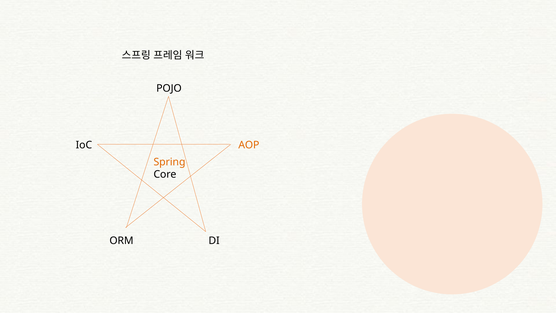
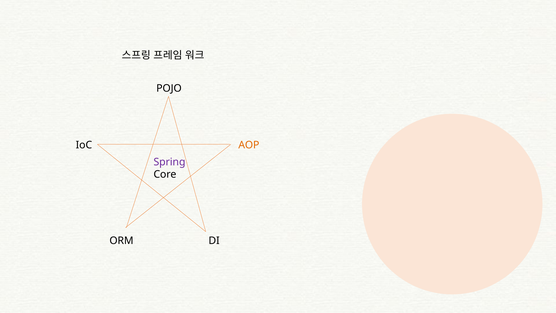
Spring colour: orange -> purple
